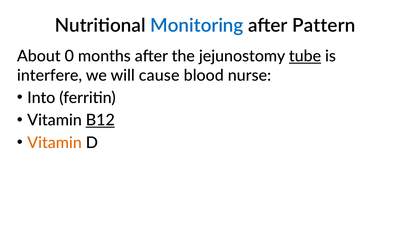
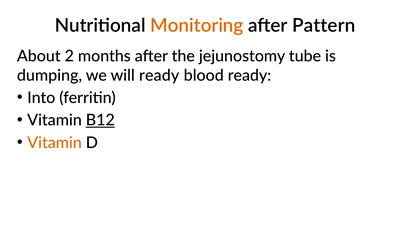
Monitoring colour: blue -> orange
0: 0 -> 2
tube underline: present -> none
interfere: interfere -> dumping
will cause: cause -> ready
blood nurse: nurse -> ready
